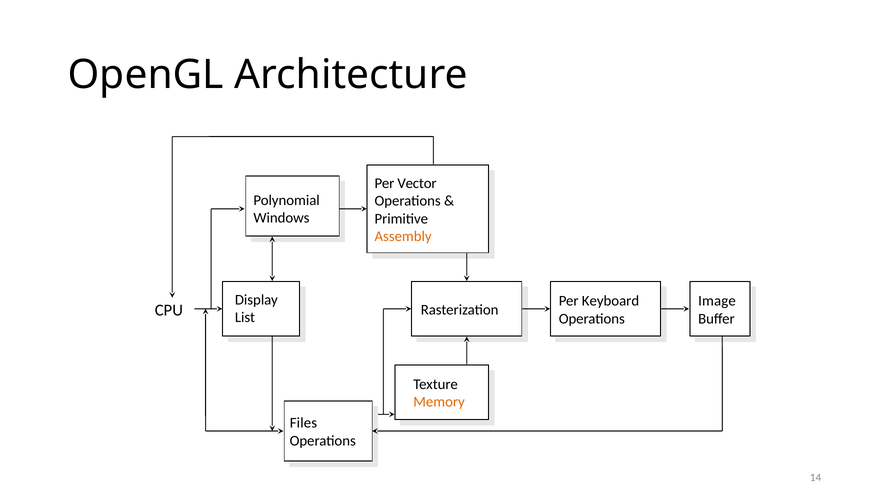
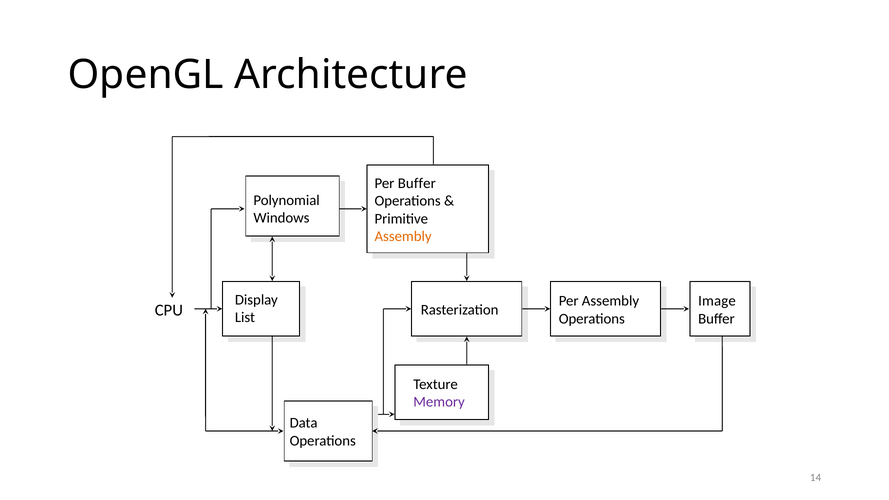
Per Vector: Vector -> Buffer
Per Keyboard: Keyboard -> Assembly
Memory colour: orange -> purple
Files: Files -> Data
